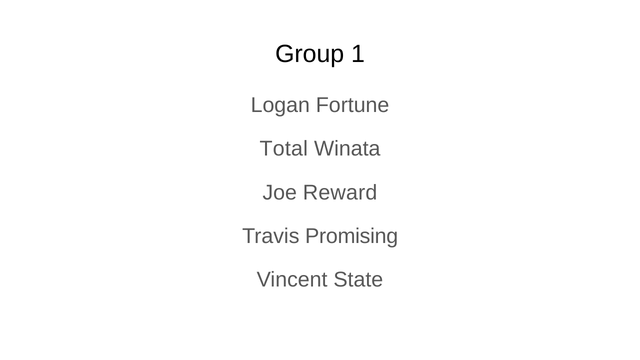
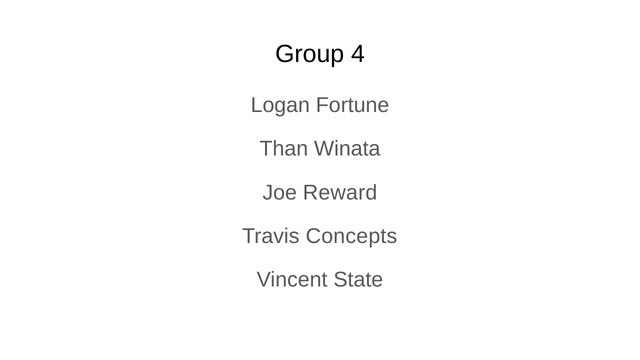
1: 1 -> 4
Total: Total -> Than
Promising: Promising -> Concepts
